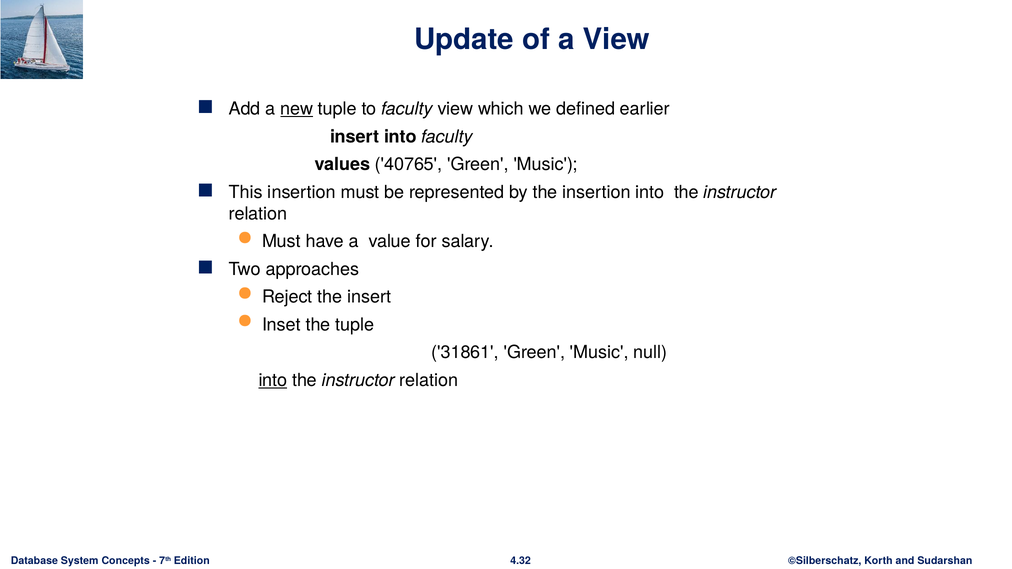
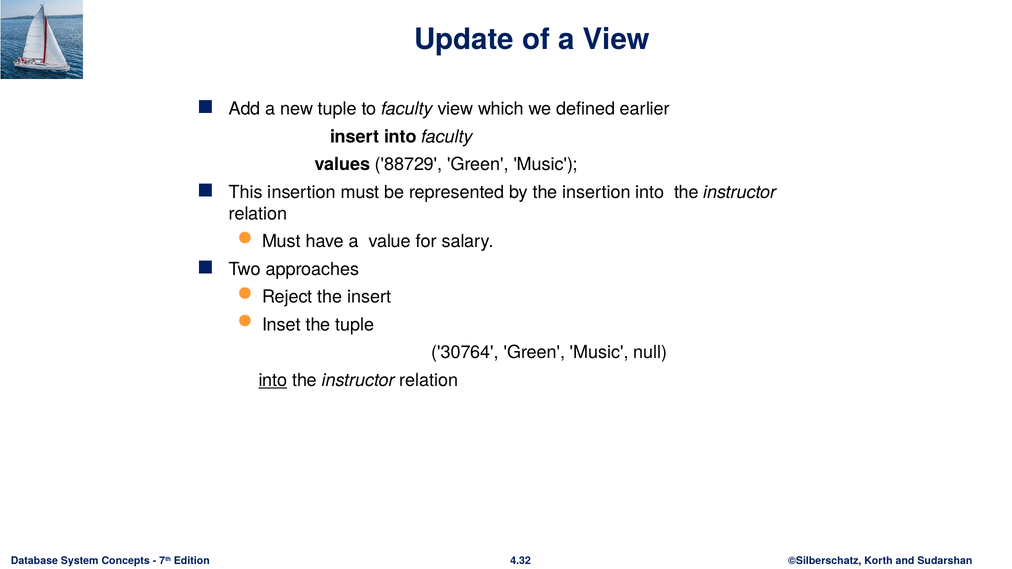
new underline: present -> none
40765: 40765 -> 88729
31861: 31861 -> 30764
